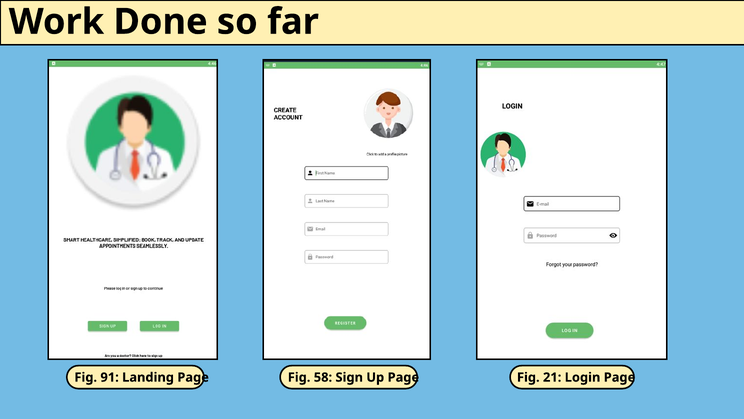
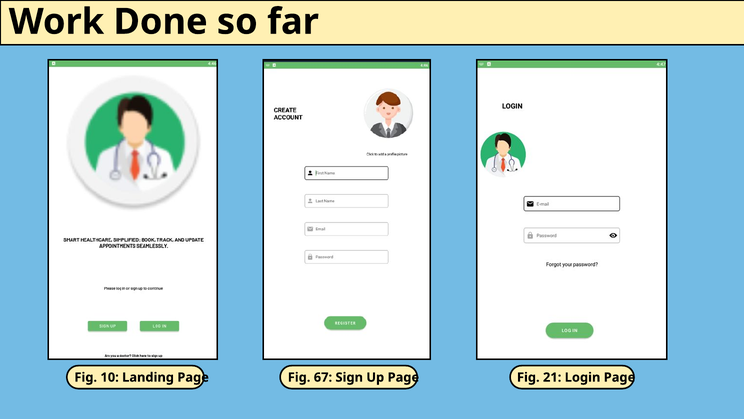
91: 91 -> 10
58: 58 -> 67
